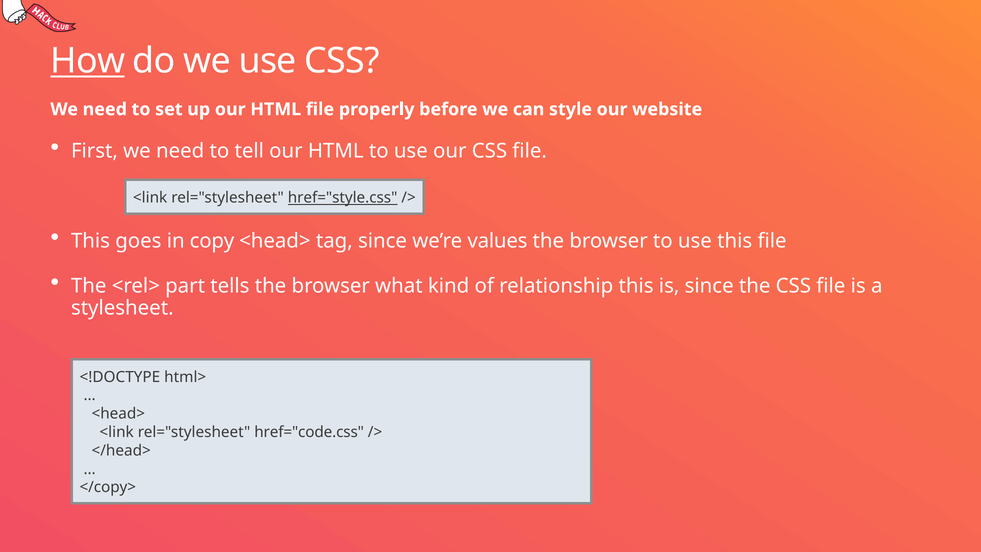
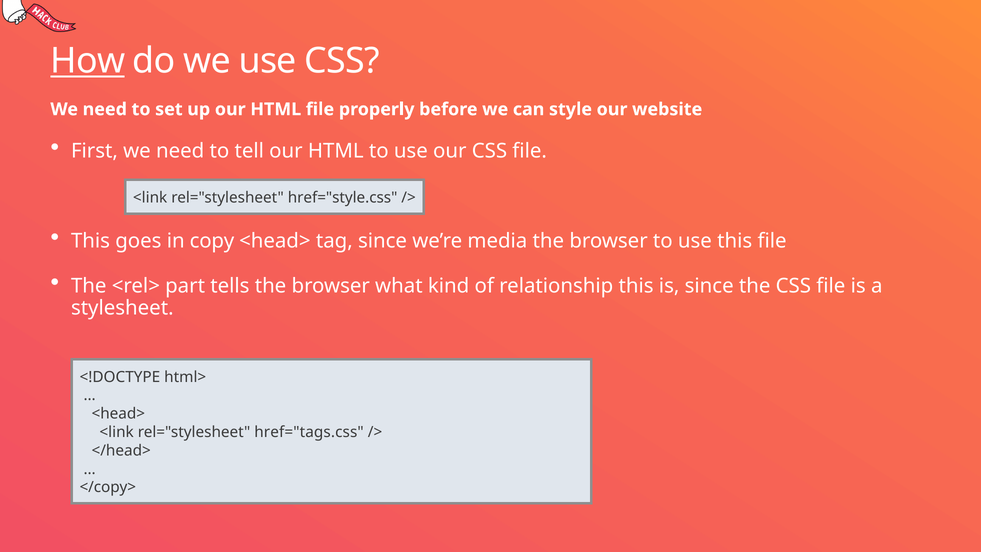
href="style.css underline: present -> none
values: values -> media
href="code.css: href="code.css -> href="tags.css
